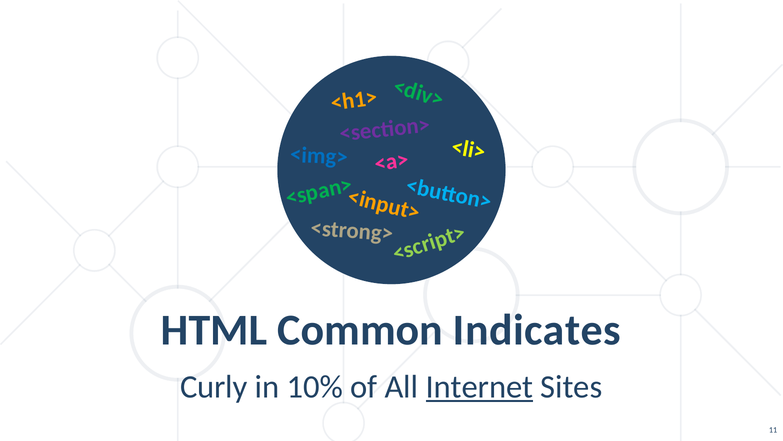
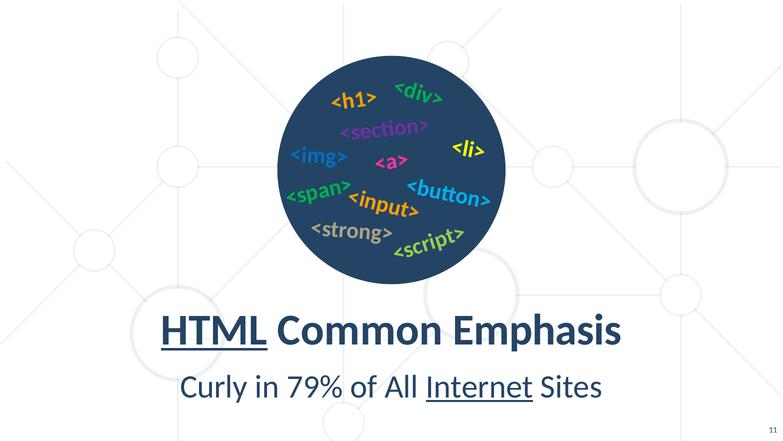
HTML underline: none -> present
Indicates: Indicates -> Emphasis
10%: 10% -> 79%
